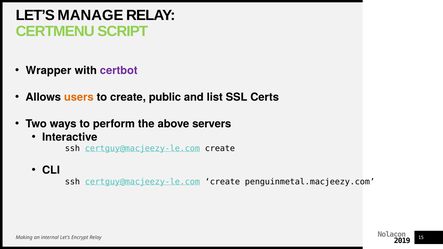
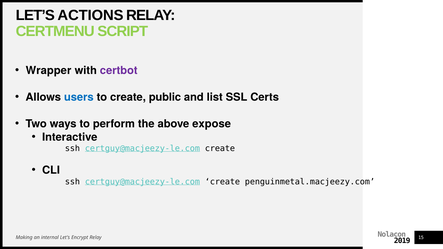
MANAGE: MANAGE -> ACTIONS
users colour: orange -> blue
servers: servers -> expose
